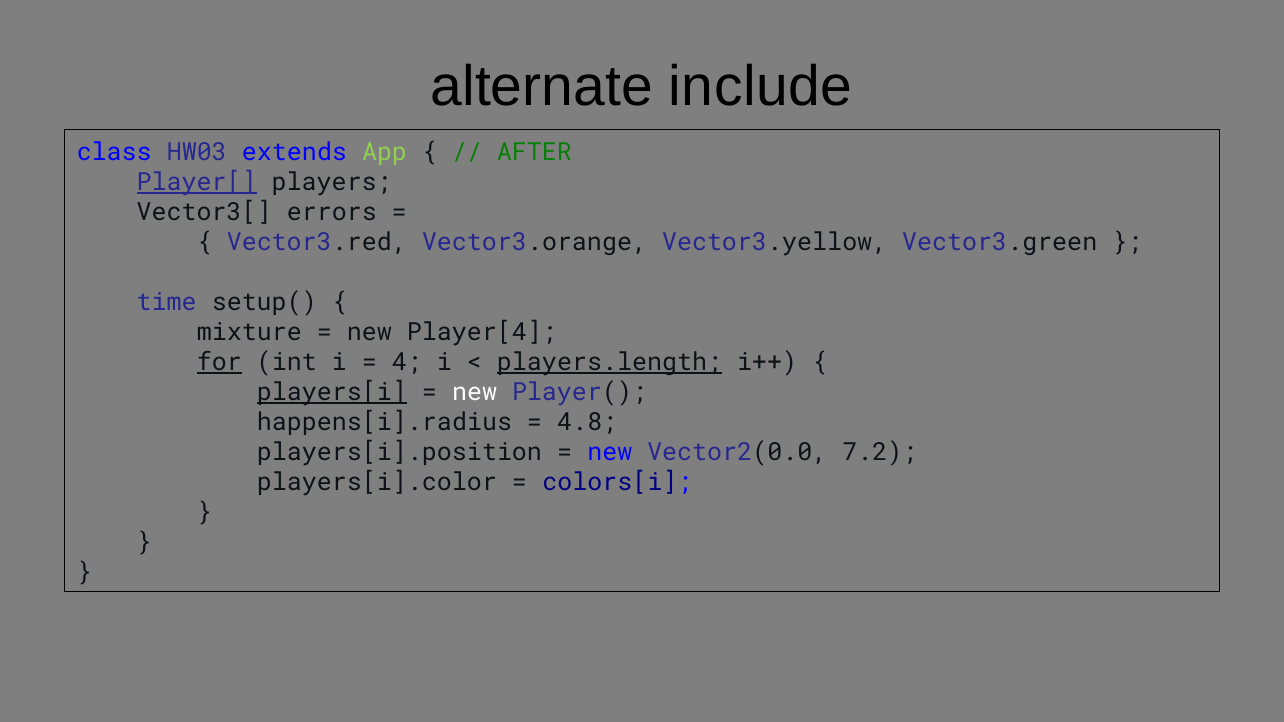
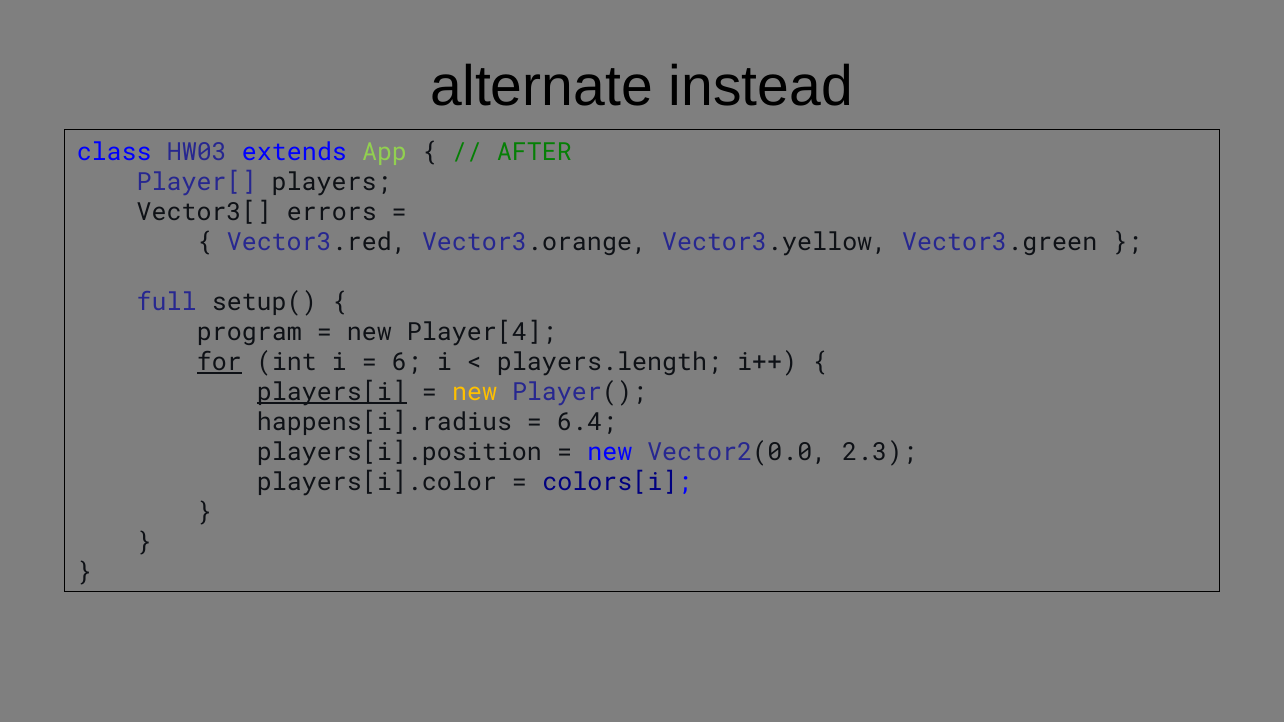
include: include -> instead
Player[ underline: present -> none
time: time -> full
mixture: mixture -> program
4: 4 -> 6
players.length underline: present -> none
new at (475, 392) colour: white -> yellow
4.8: 4.8 -> 6.4
7.2: 7.2 -> 2.3
